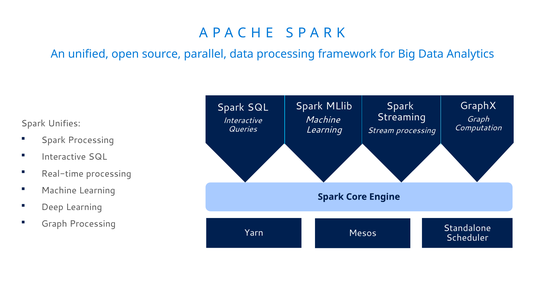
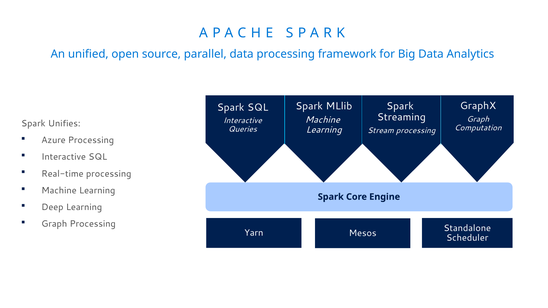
Spark at (53, 140): Spark -> Azure
